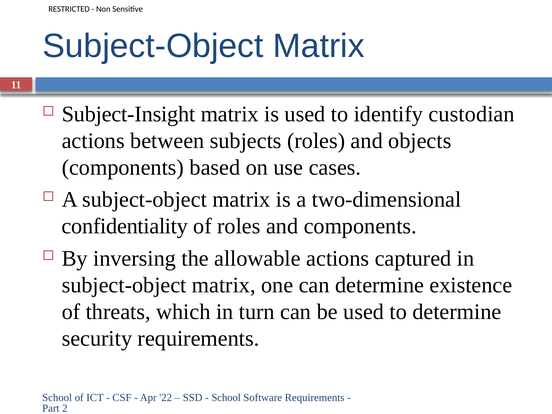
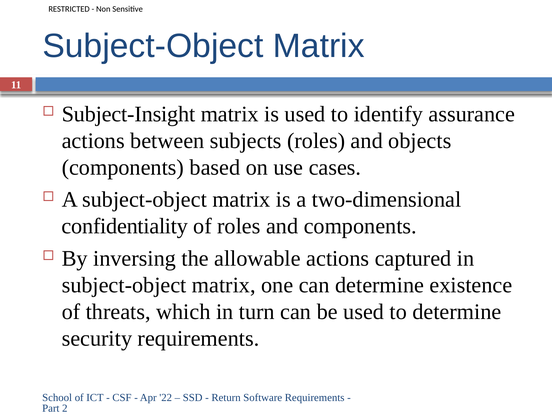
custodian: custodian -> assurance
School at (226, 397): School -> Return
